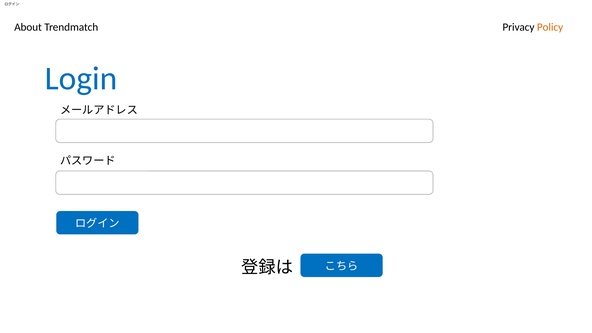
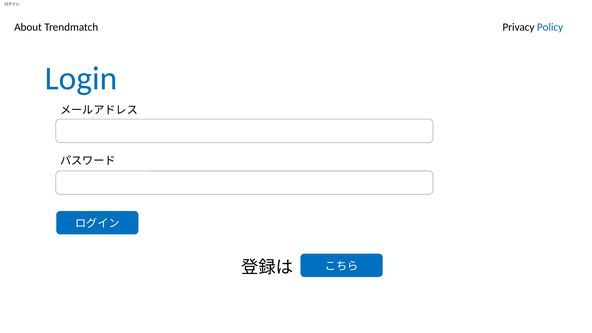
Policy colour: orange -> blue
